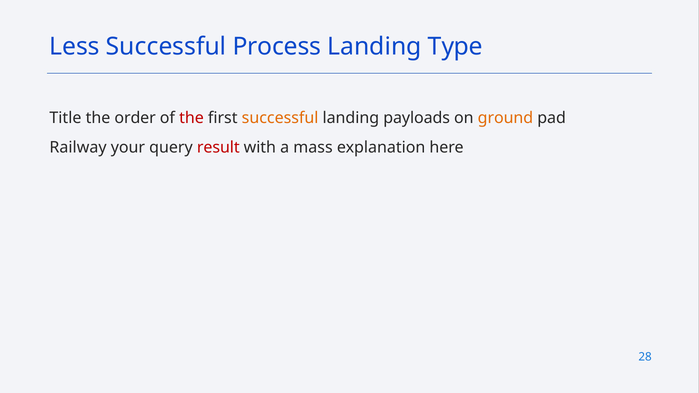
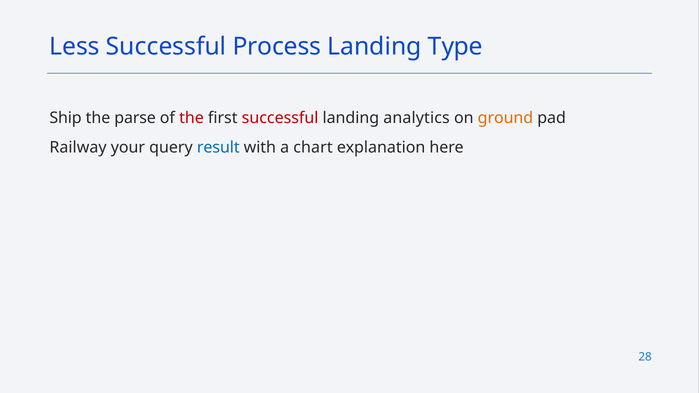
Title: Title -> Ship
order: order -> parse
successful at (280, 118) colour: orange -> red
payloads: payloads -> analytics
result colour: red -> blue
mass: mass -> chart
